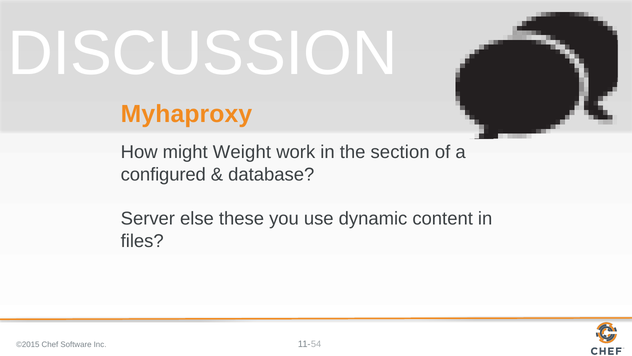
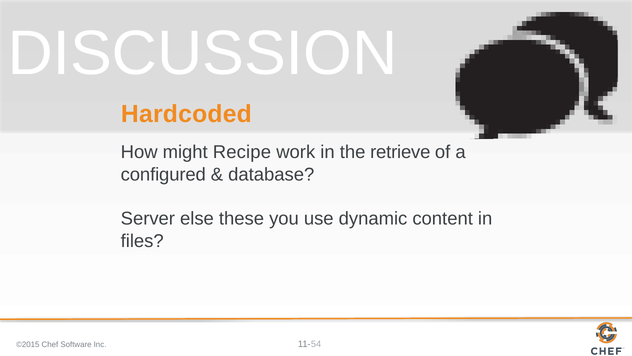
Myhaproxy: Myhaproxy -> Hardcoded
Weight: Weight -> Recipe
section: section -> retrieve
